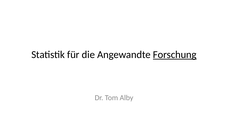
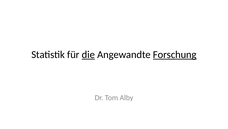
die underline: none -> present
